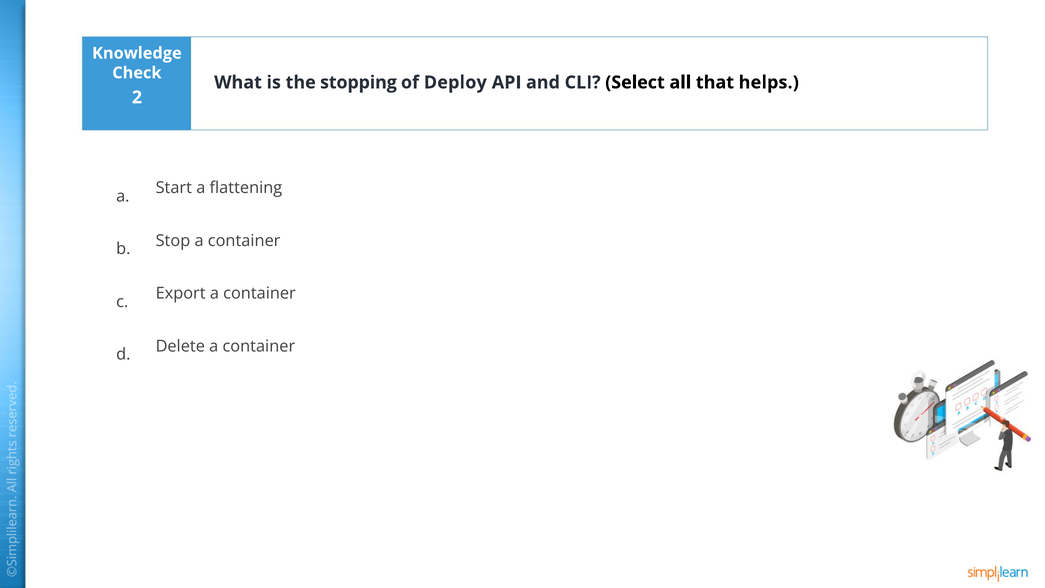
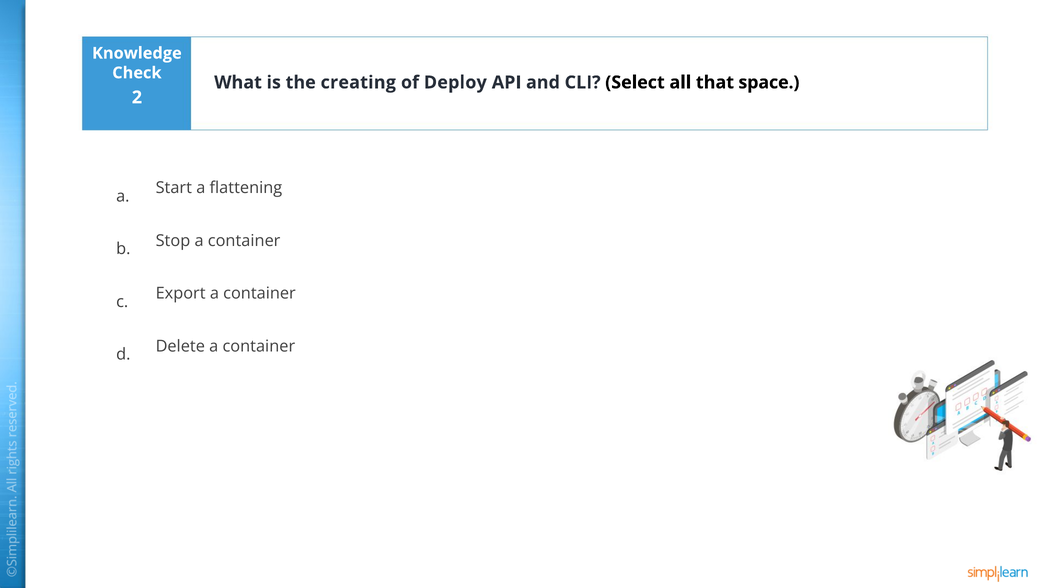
stopping: stopping -> creating
helps: helps -> space
